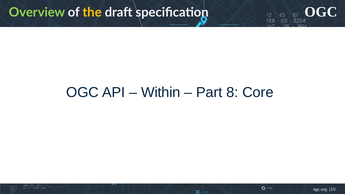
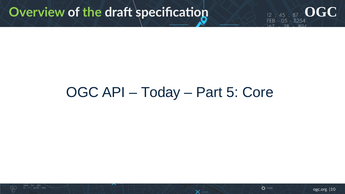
the colour: yellow -> light green
Within: Within -> Today
8: 8 -> 5
